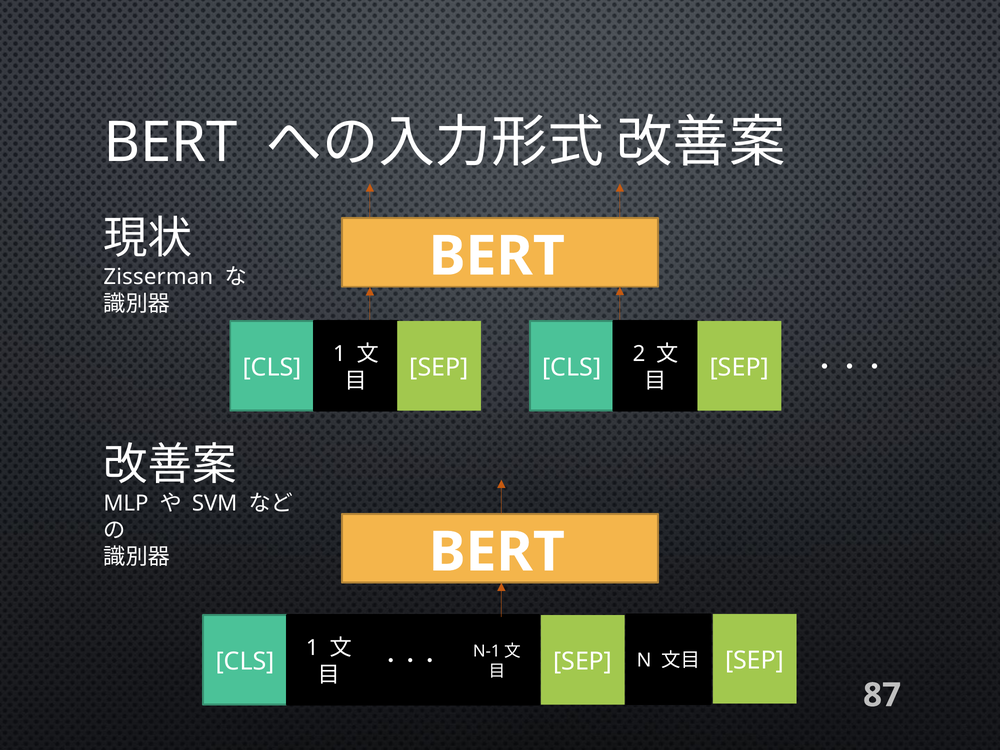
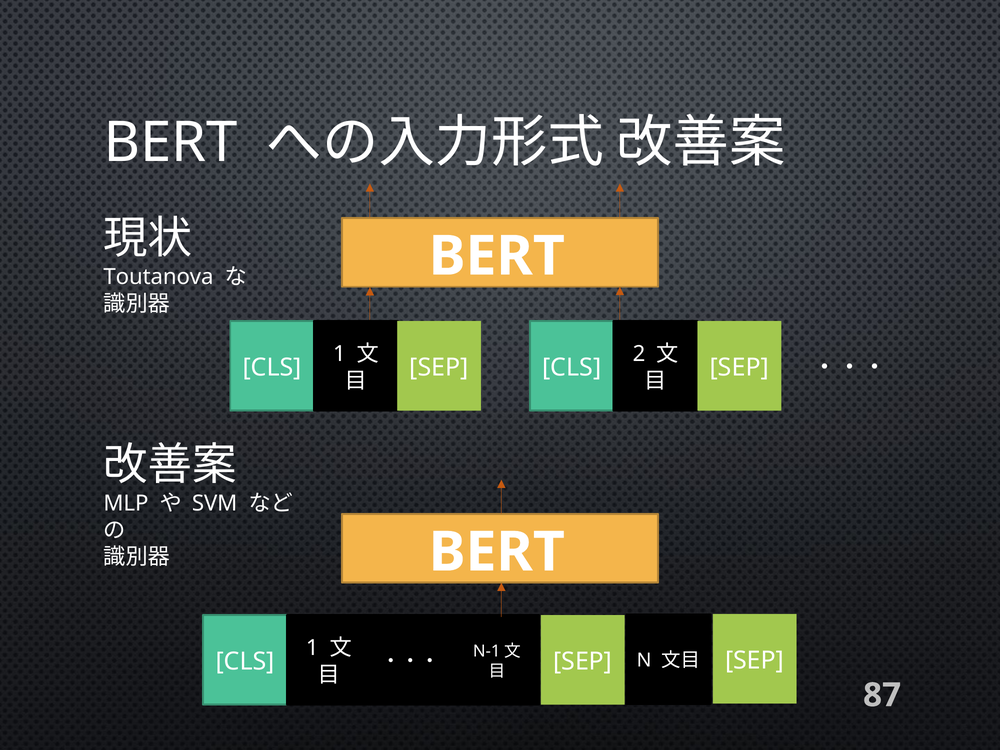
Zisserman: Zisserman -> Toutanova
